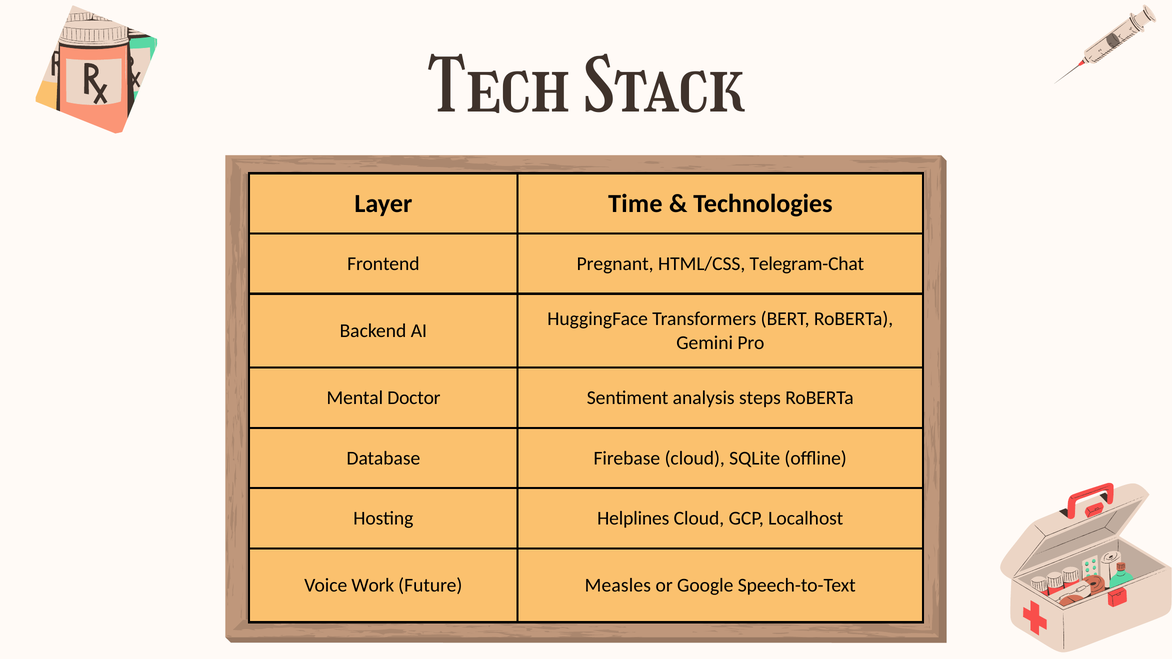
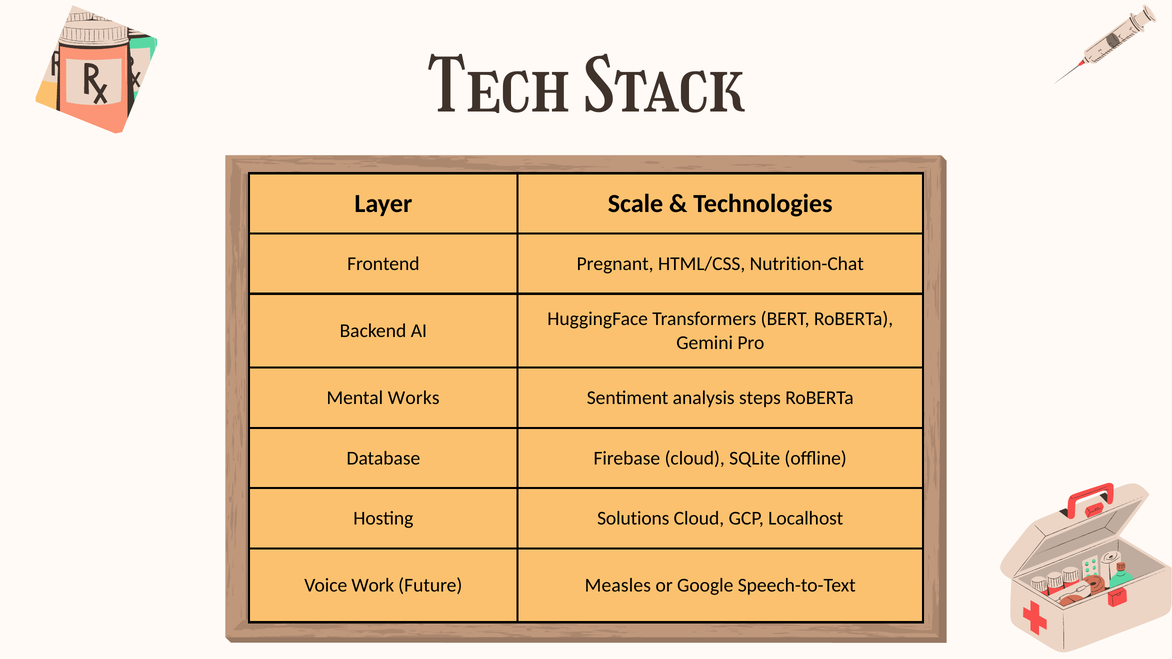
Time: Time -> Scale
Telegram-Chat: Telegram-Chat -> Nutrition-Chat
Doctor: Doctor -> Works
Helplines: Helplines -> Solutions
